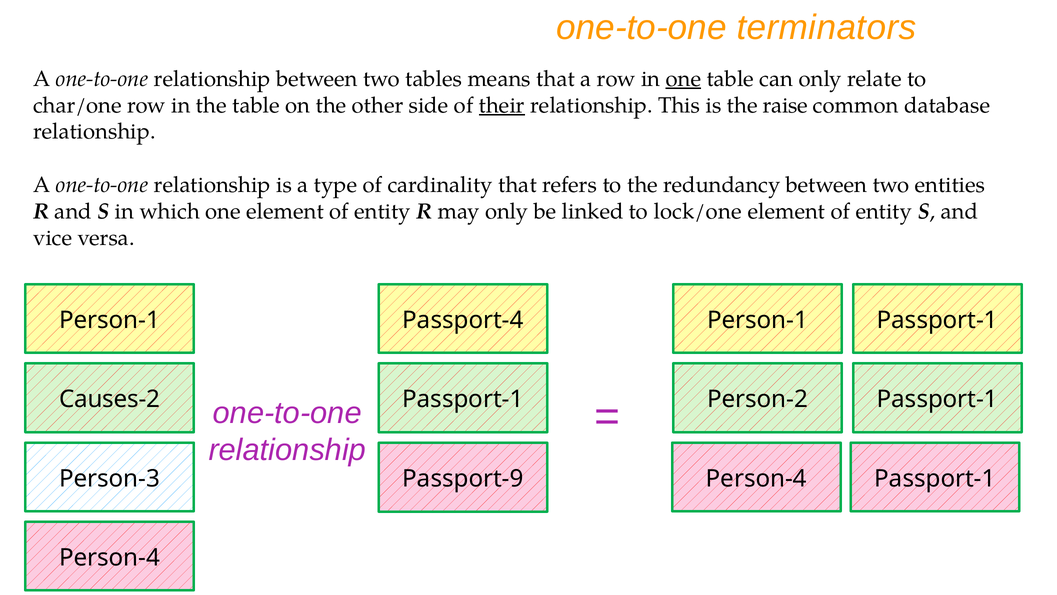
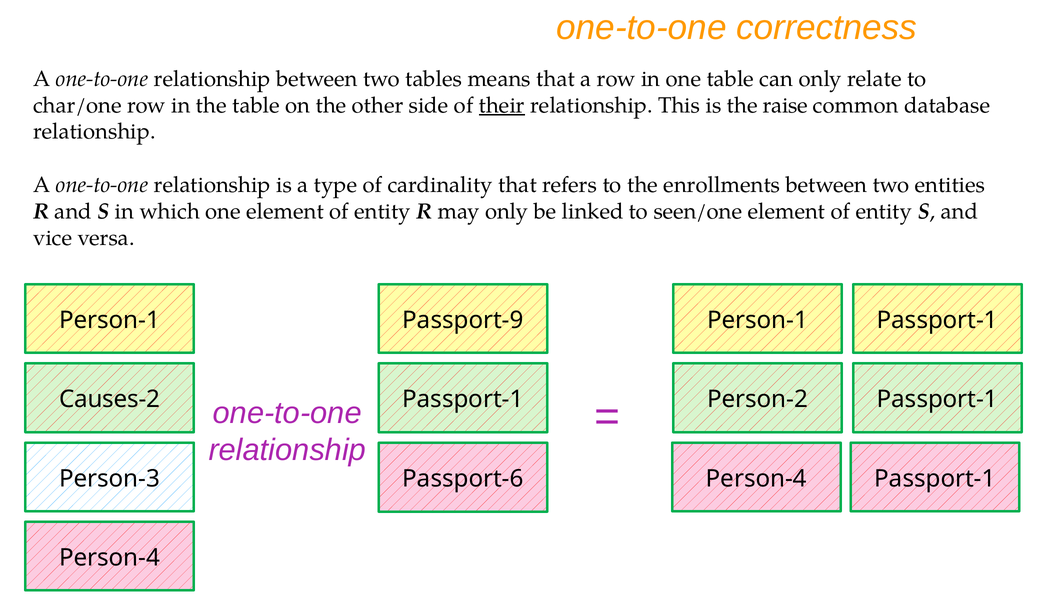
terminators: terminators -> correctness
one at (683, 79) underline: present -> none
redundancy: redundancy -> enrollments
lock/one: lock/one -> seen/one
Passport-4: Passport-4 -> Passport-9
Passport-9: Passport-9 -> Passport-6
